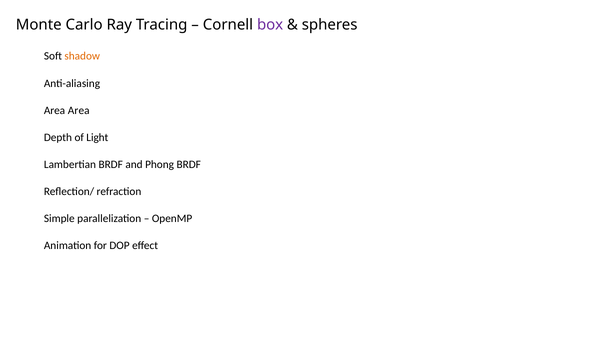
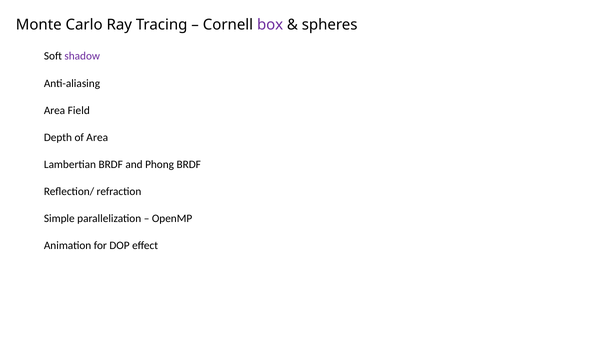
shadow colour: orange -> purple
Area Area: Area -> Field
of Light: Light -> Area
